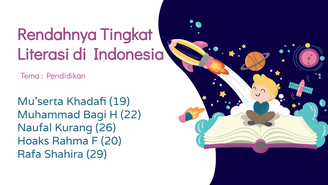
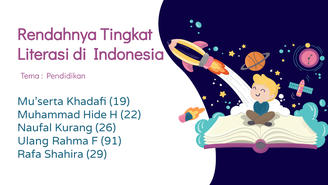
Bagi: Bagi -> Hide
Hoaks: Hoaks -> Ulang
20: 20 -> 91
